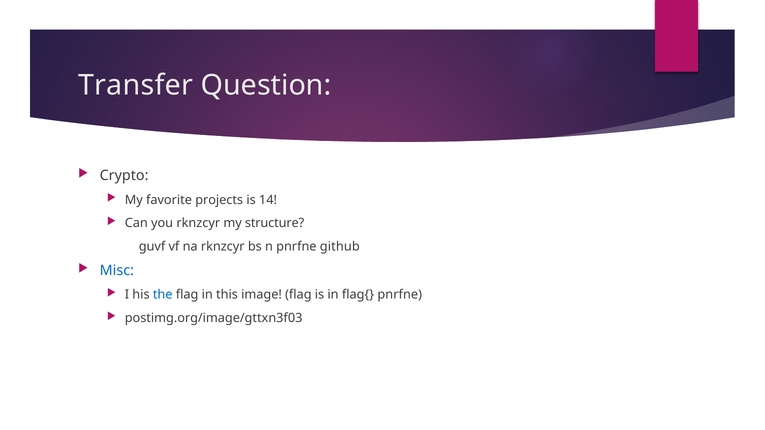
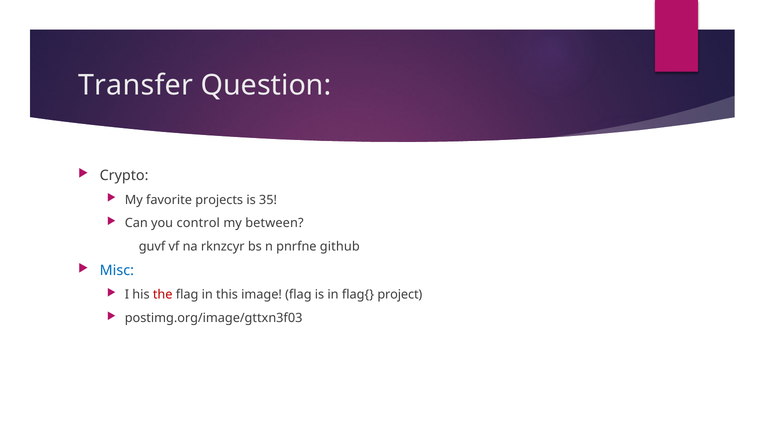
14: 14 -> 35
you rknzcyr: rknzcyr -> control
structure: structure -> between
the colour: blue -> red
flag{ pnrfne: pnrfne -> project
